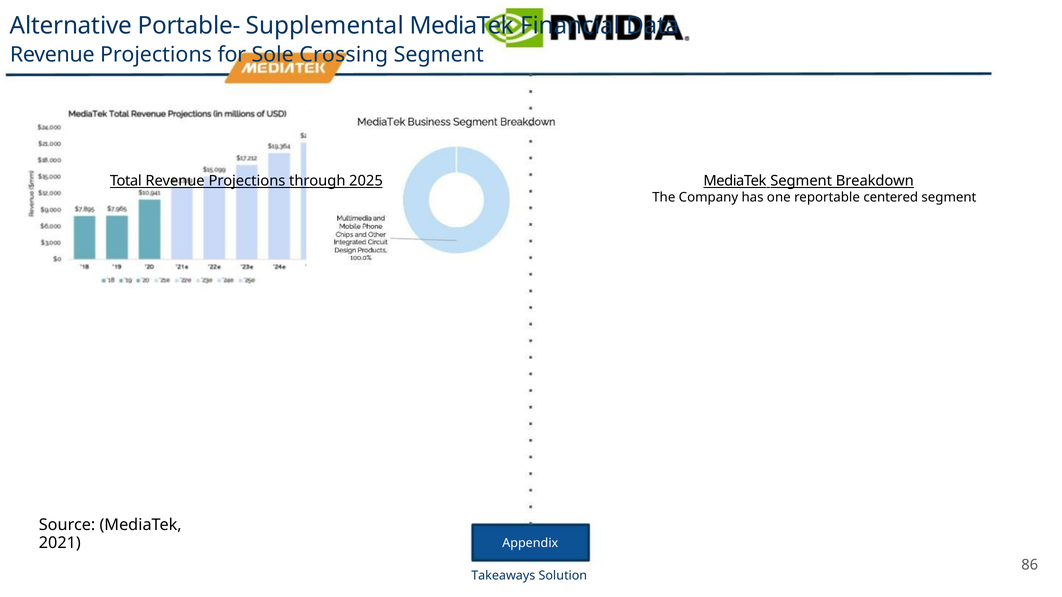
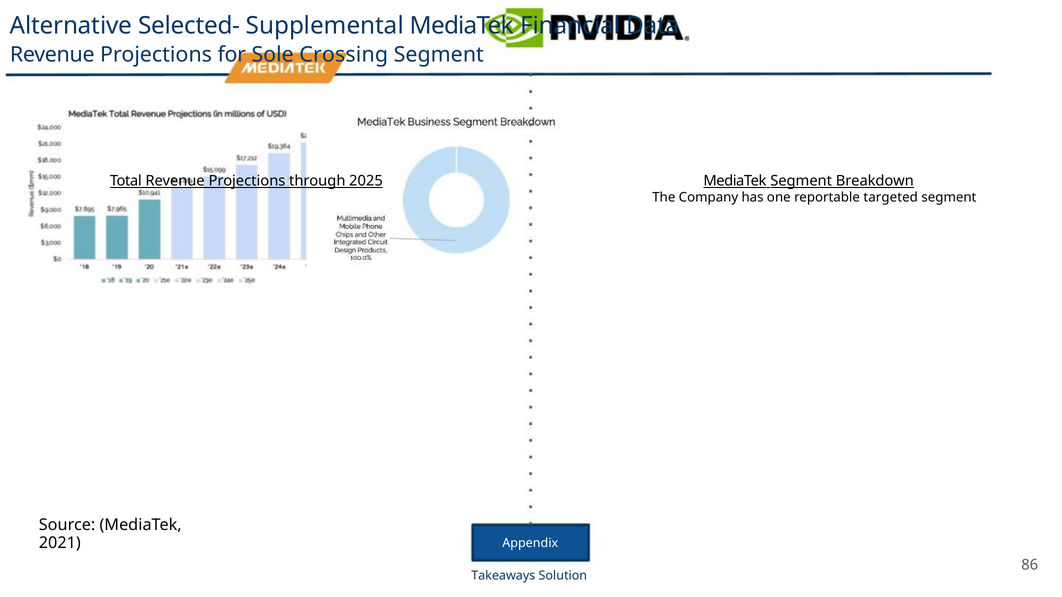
Portable-: Portable- -> Selected-
centered: centered -> targeted
